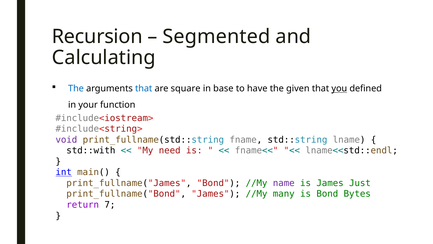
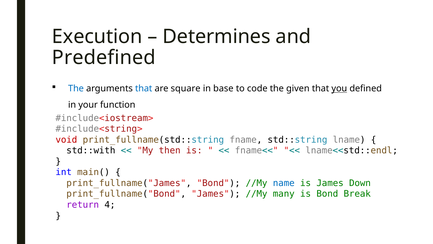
Recursion: Recursion -> Execution
Segmented: Segmented -> Determines
Calculating: Calculating -> Predefined
have: have -> code
void colour: purple -> red
need: need -> then
int underline: present -> none
name colour: purple -> blue
Just: Just -> Down
Bytes: Bytes -> Break
7: 7 -> 4
